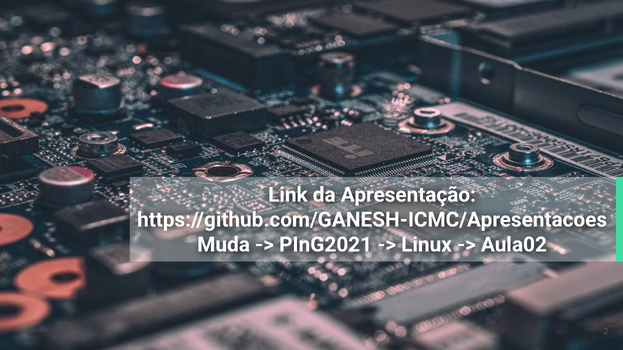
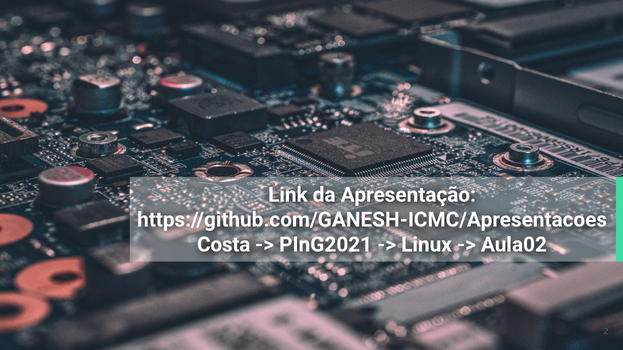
Muda: Muda -> Costa
